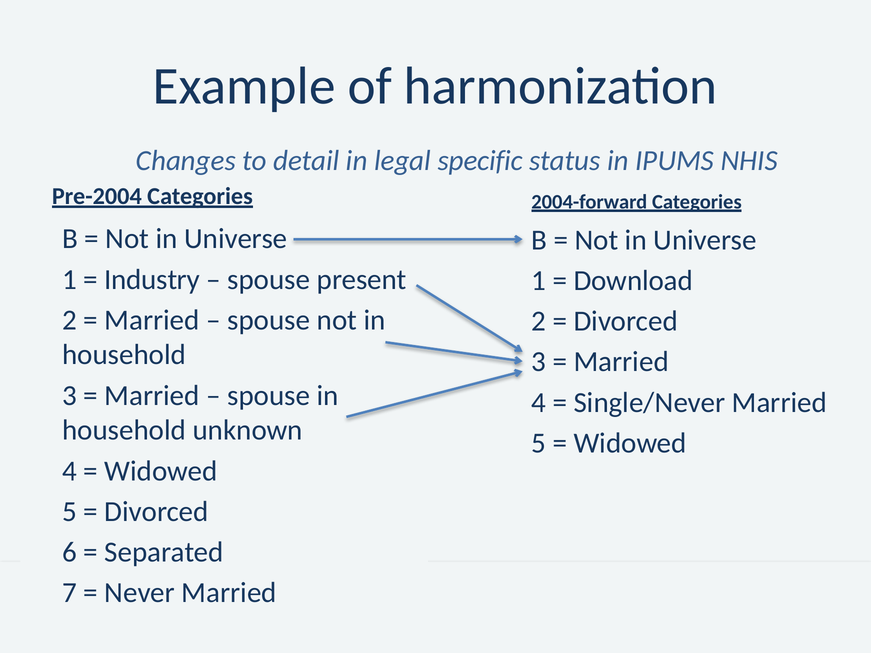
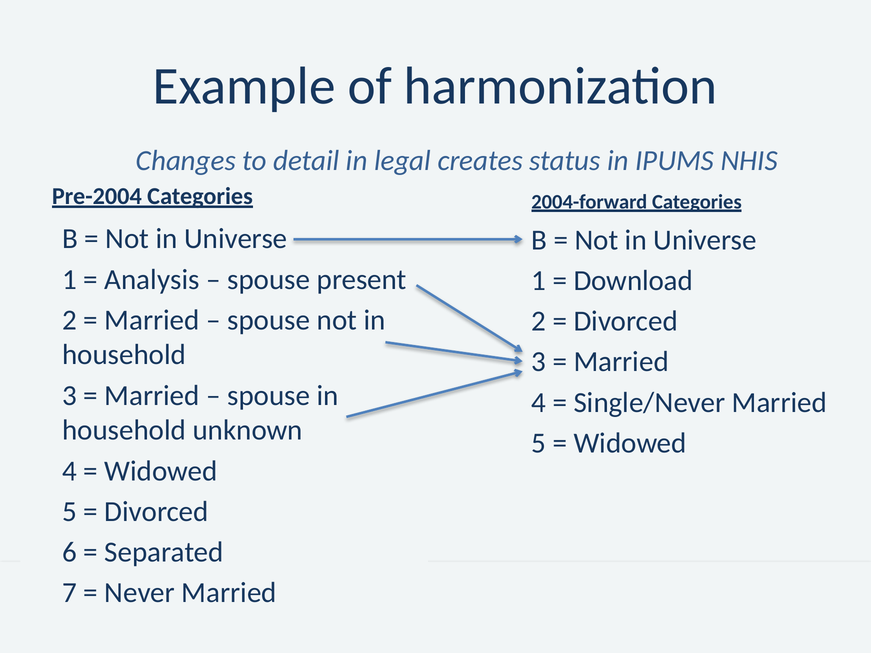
specific: specific -> creates
Industry: Industry -> Analysis
